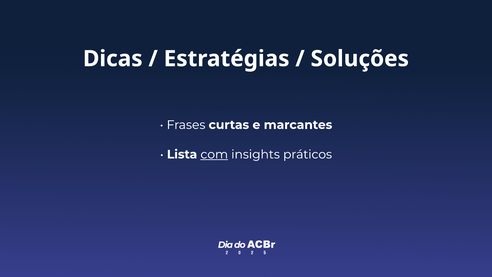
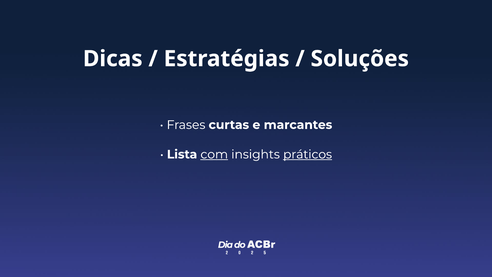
práticos underline: none -> present
